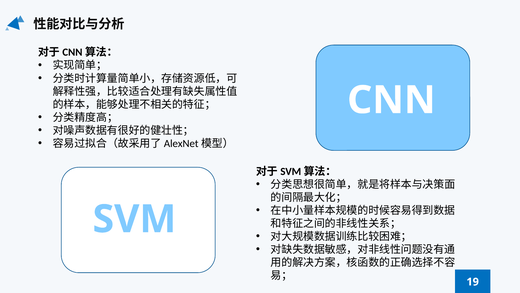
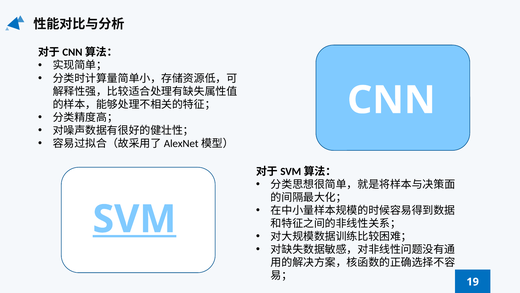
SVM underline: none -> present
